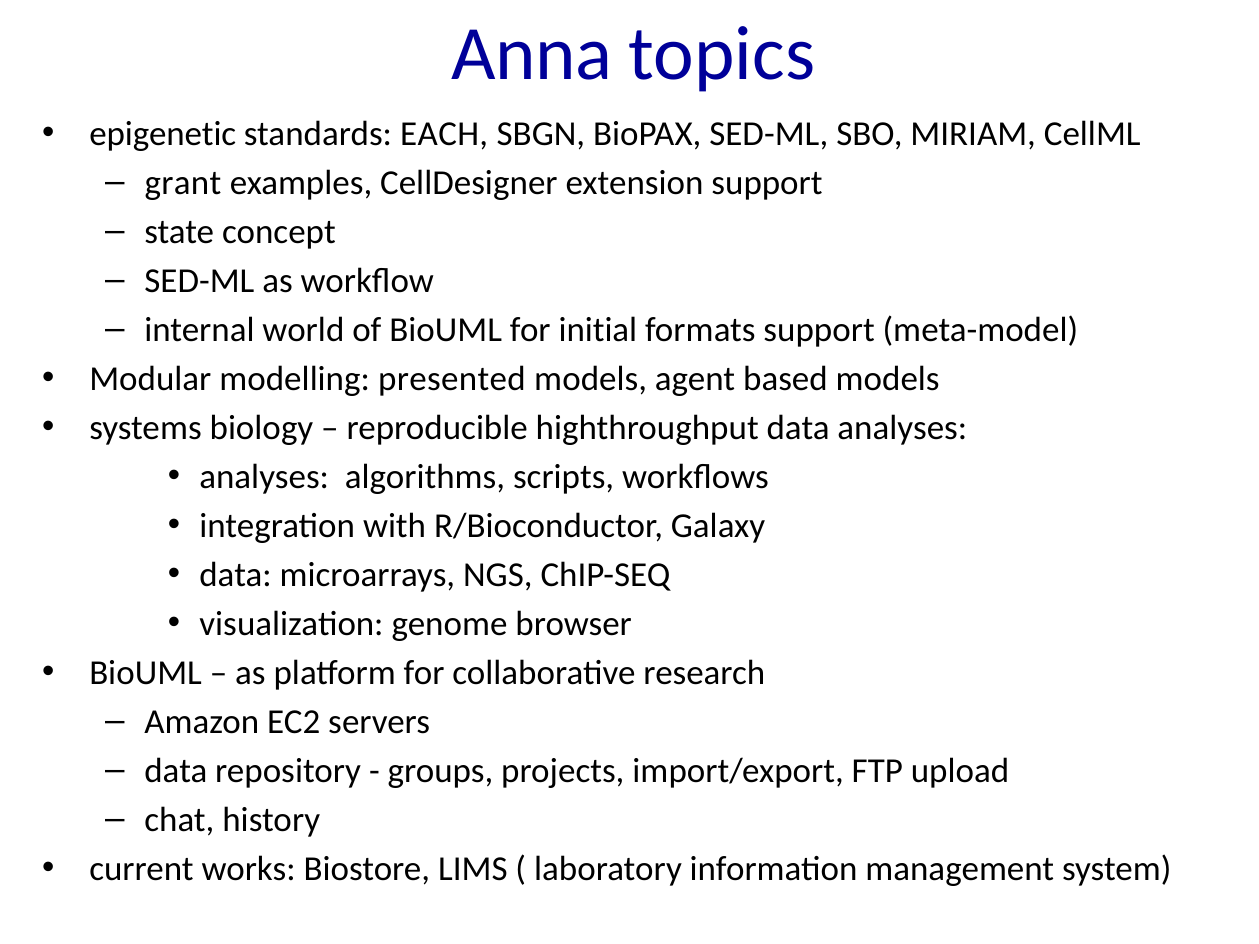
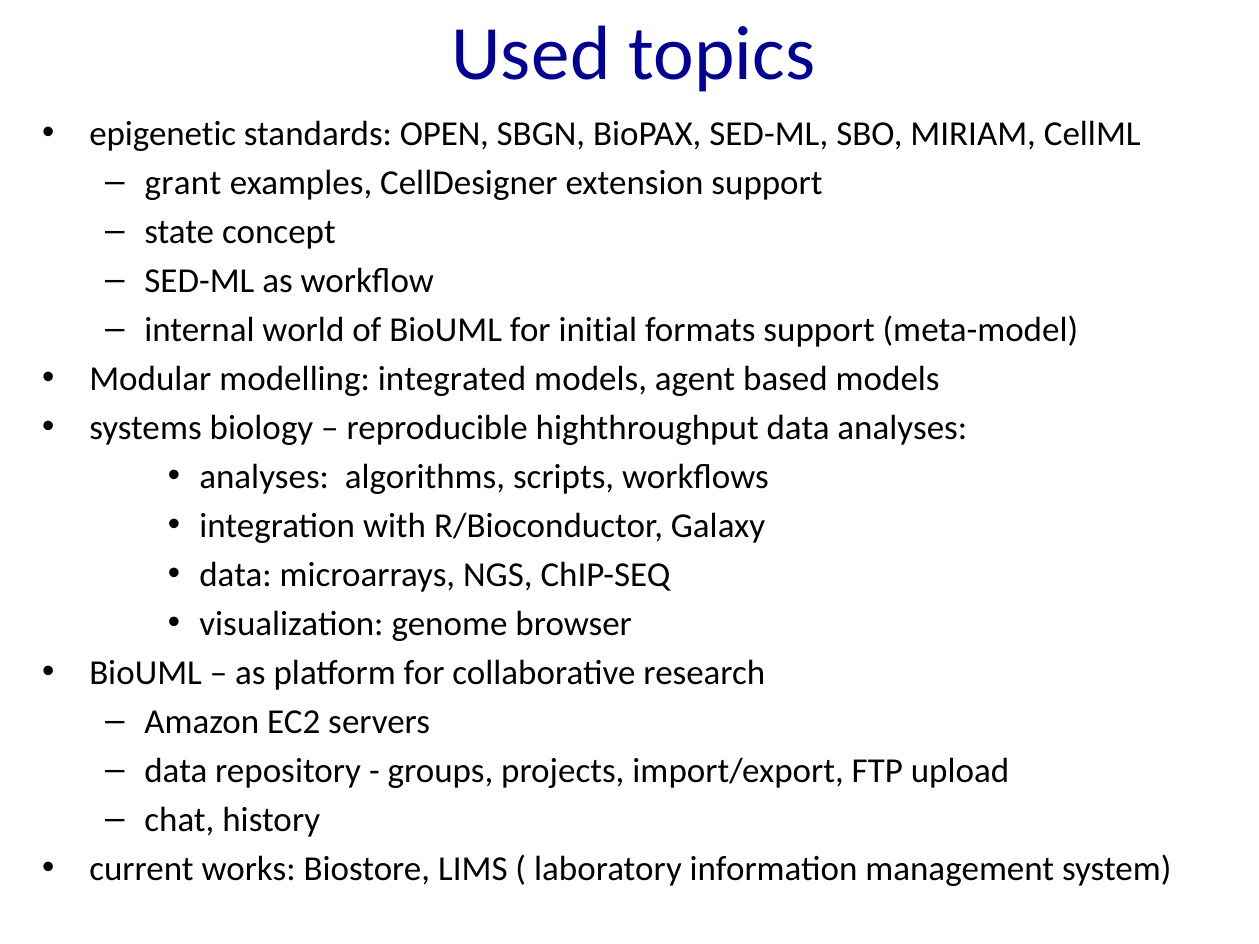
Anna: Anna -> Used
EACH: EACH -> OPEN
presented: presented -> integrated
